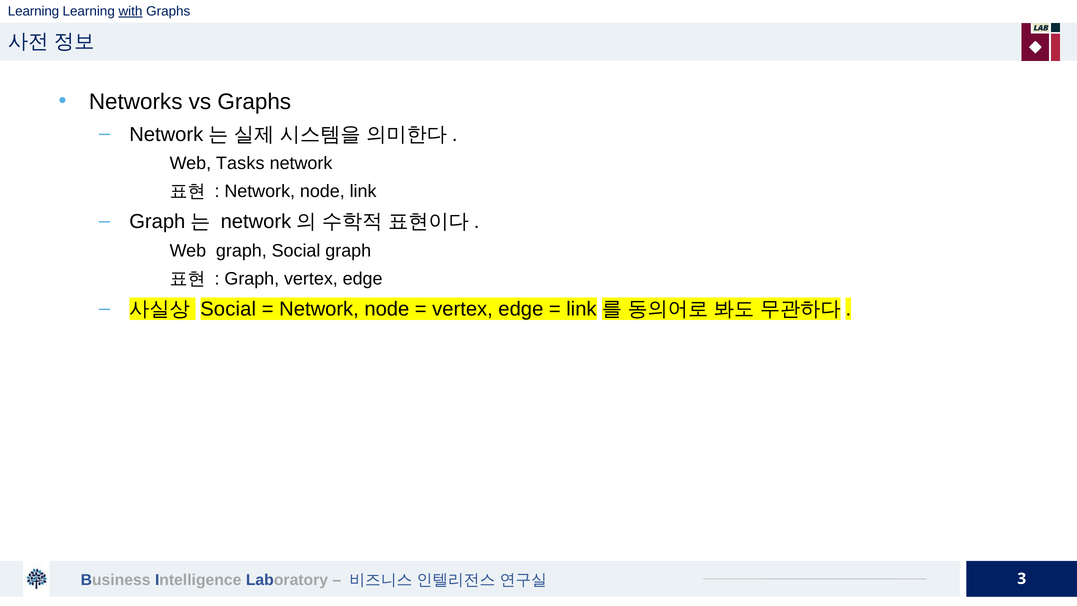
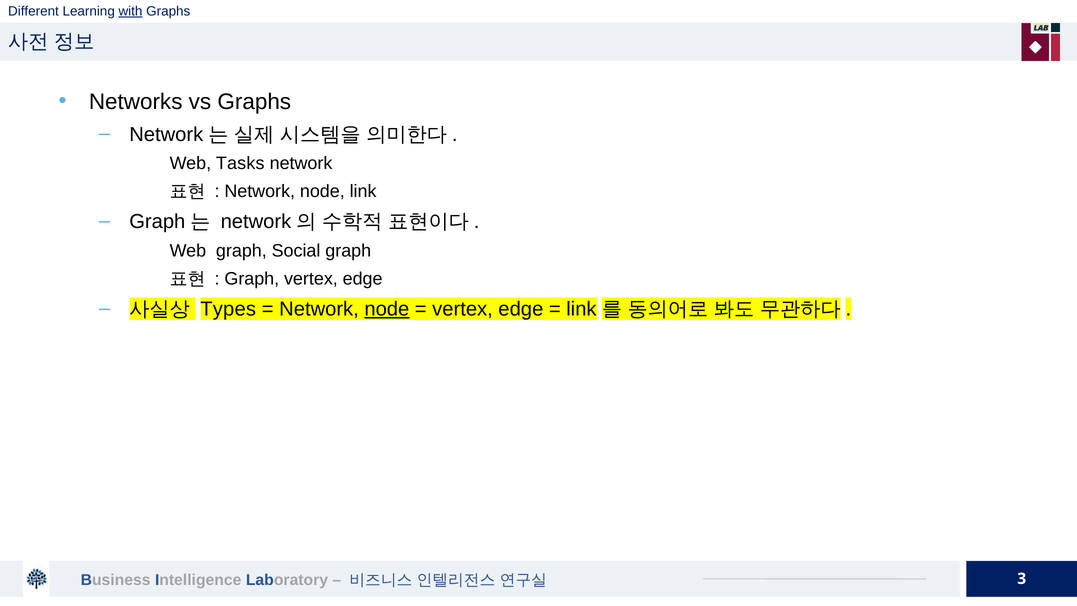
Learning at (34, 11): Learning -> Different
Social at (228, 309): Social -> Types
node at (387, 309) underline: none -> present
